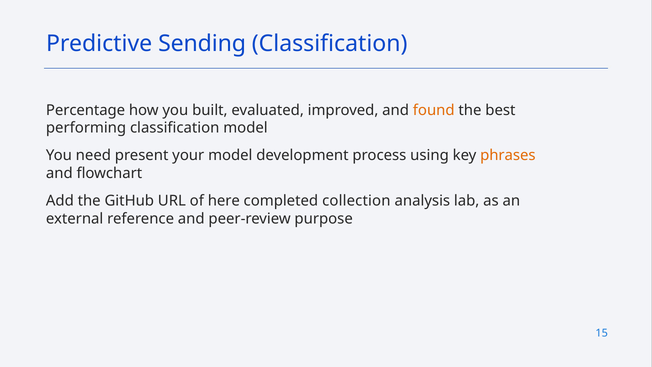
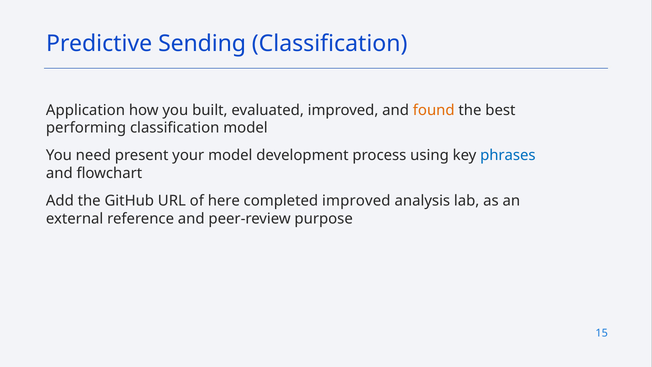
Percentage: Percentage -> Application
phrases colour: orange -> blue
completed collection: collection -> improved
